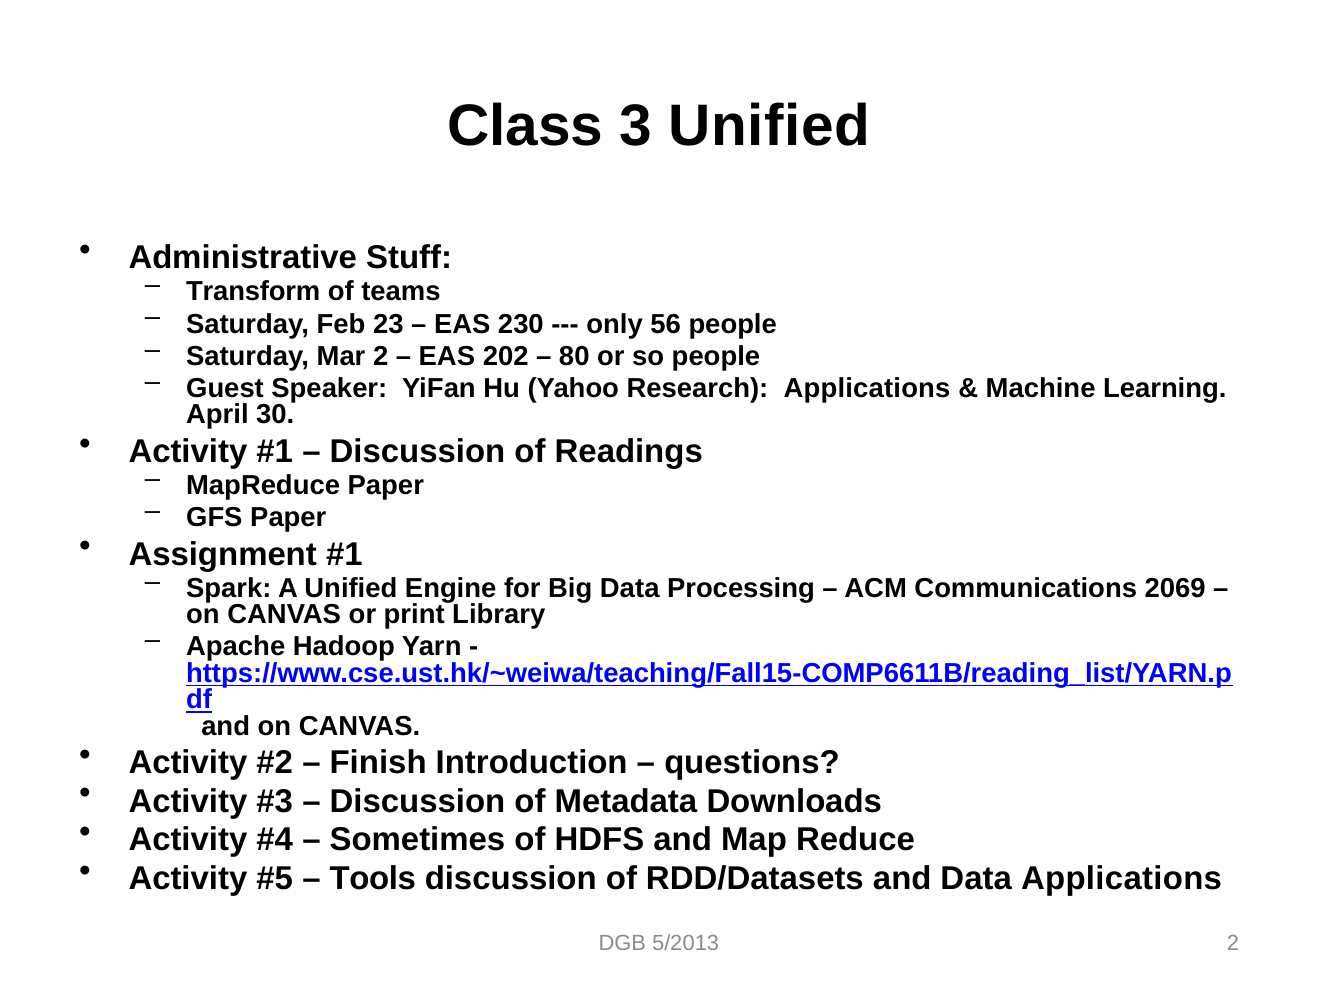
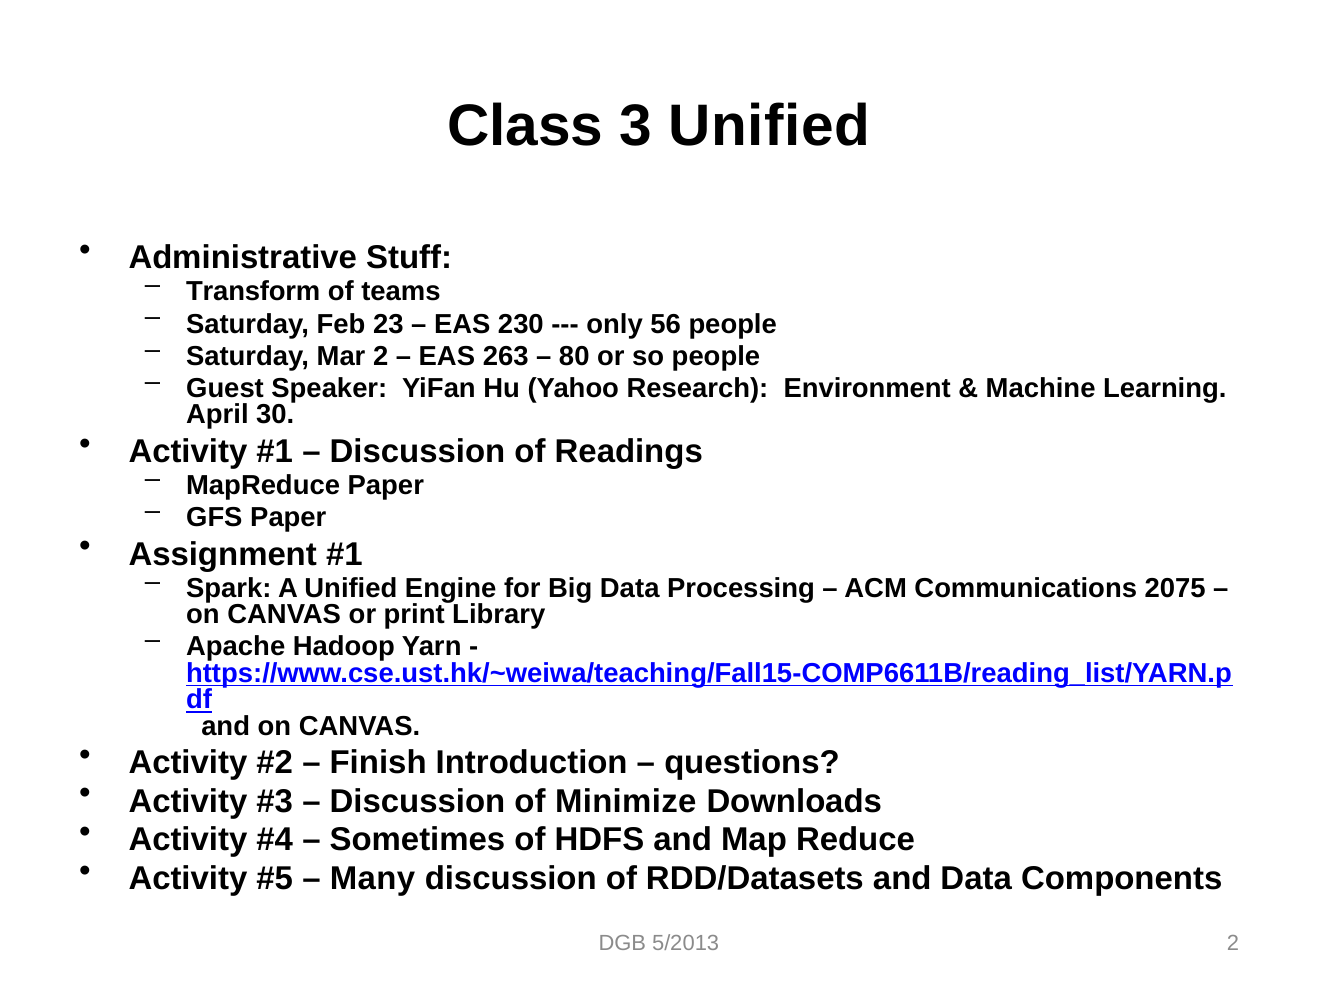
202: 202 -> 263
Research Applications: Applications -> Environment
2069: 2069 -> 2075
Metadata: Metadata -> Minimize
Tools: Tools -> Many
Data Applications: Applications -> Components
